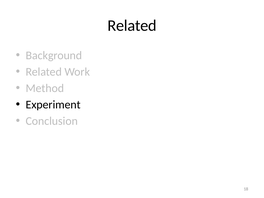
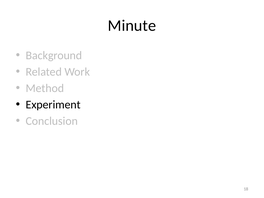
Related at (132, 26): Related -> Minute
